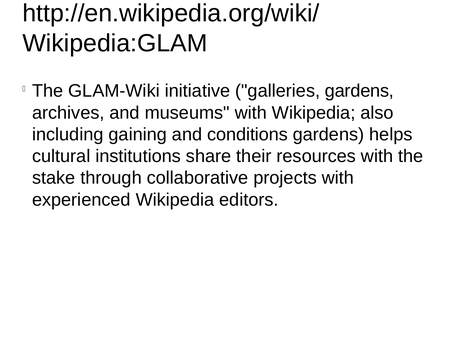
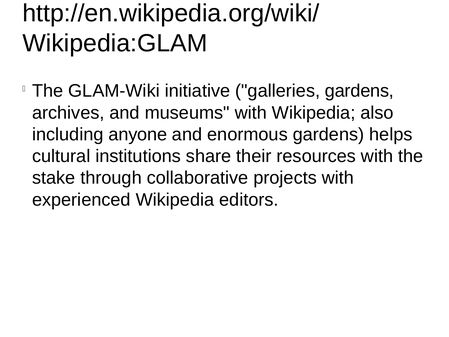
gaining: gaining -> anyone
conditions: conditions -> enormous
